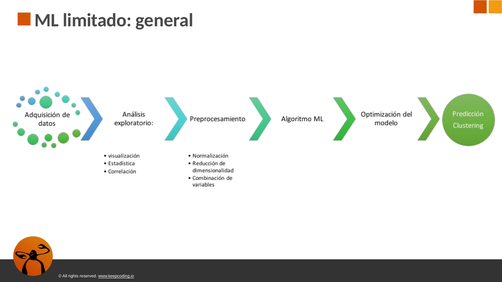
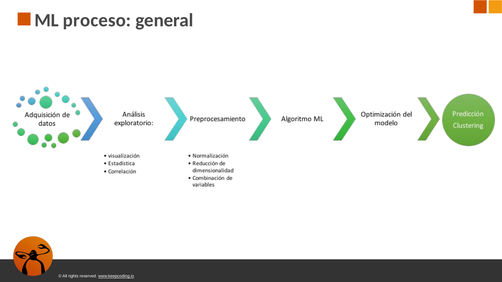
limitado: limitado -> proceso
